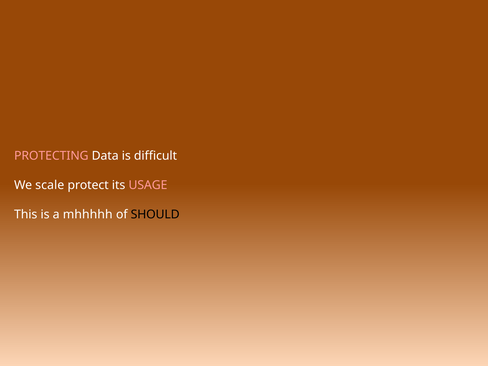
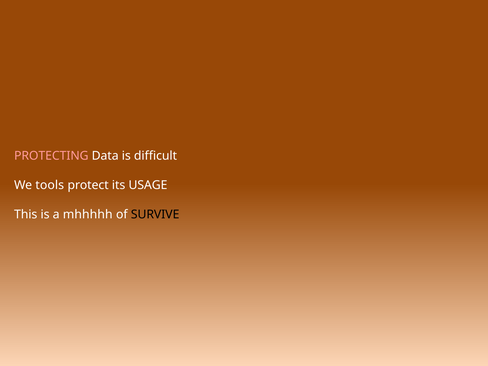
scale: scale -> tools
USAGE colour: pink -> white
SHOULD: SHOULD -> SURVIVE
